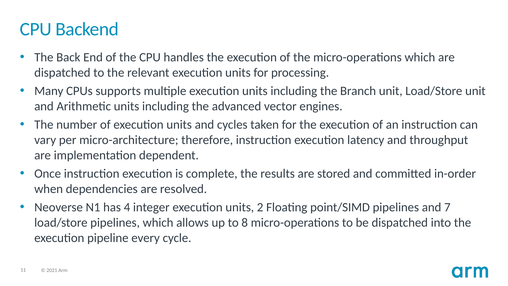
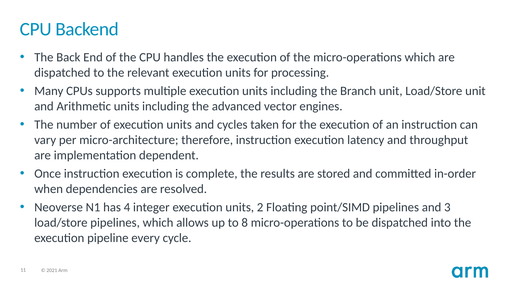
7: 7 -> 3
